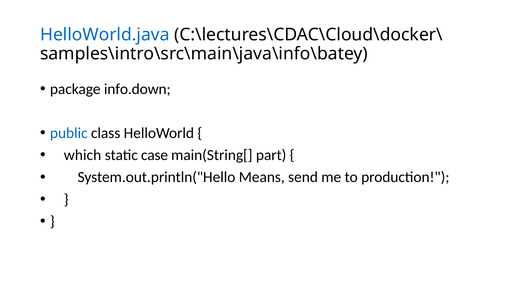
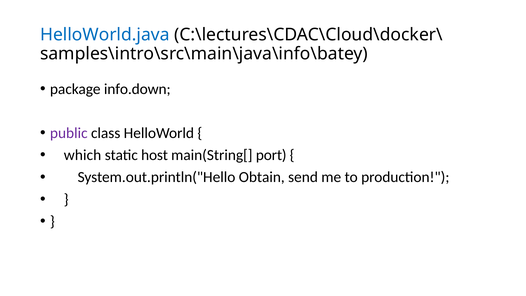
public colour: blue -> purple
case: case -> host
part: part -> port
Means: Means -> Obtain
